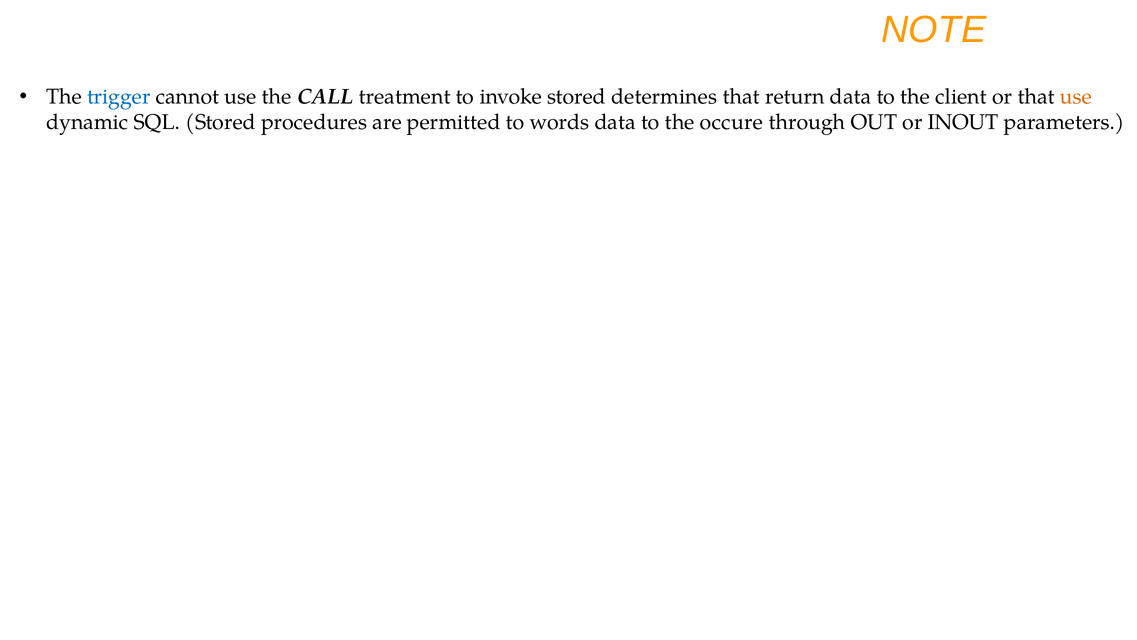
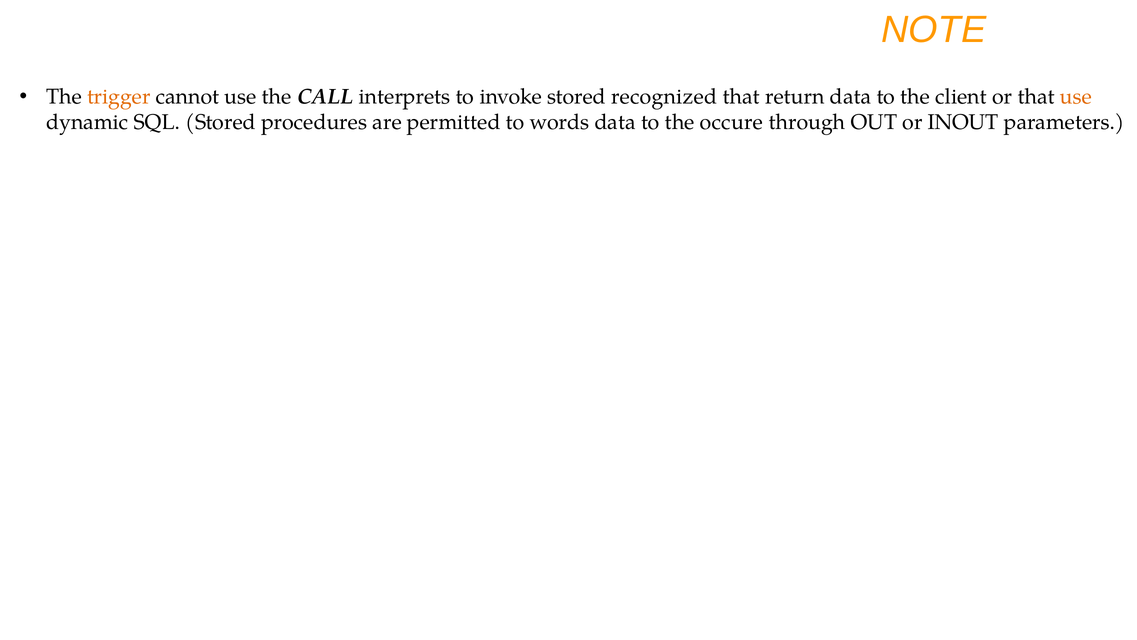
trigger colour: blue -> orange
treatment: treatment -> interprets
determines: determines -> recognized
